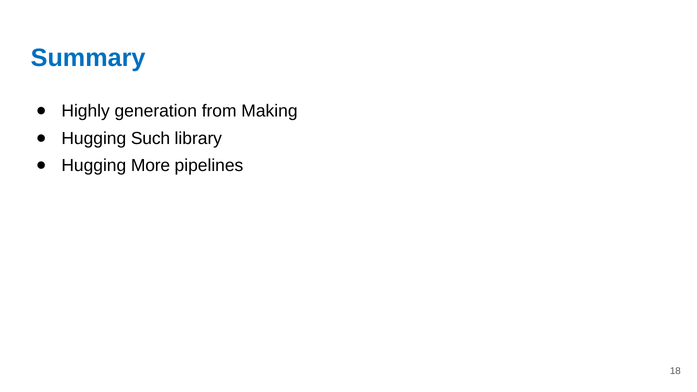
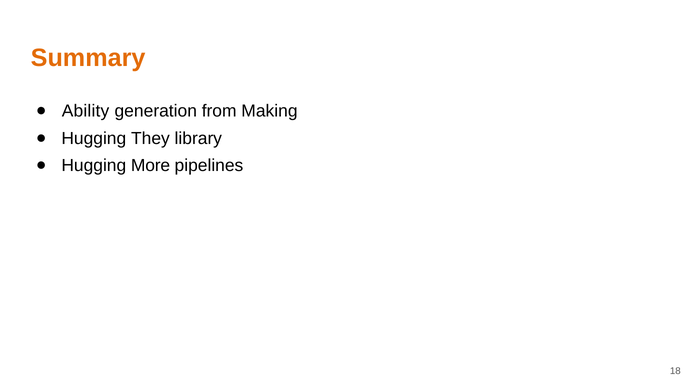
Summary colour: blue -> orange
Highly: Highly -> Ability
Such: Such -> They
